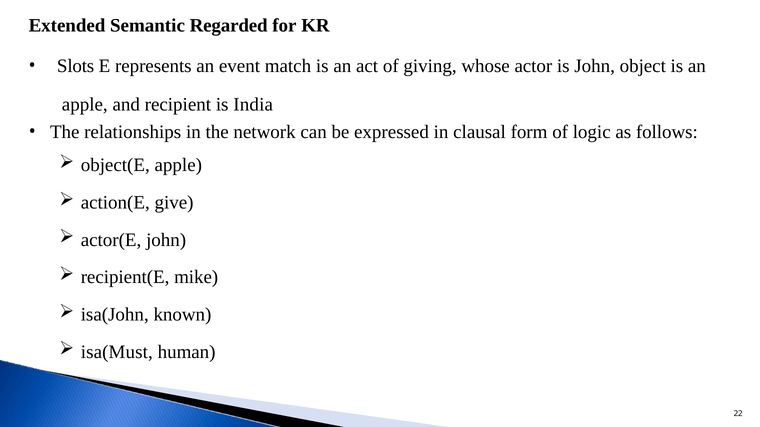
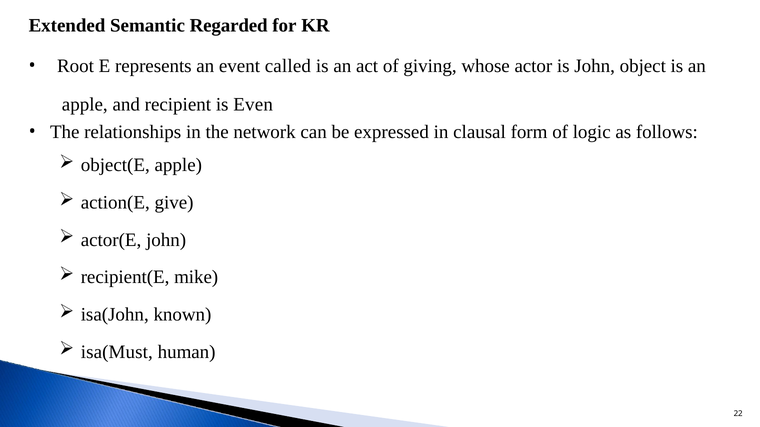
Slots: Slots -> Root
match: match -> called
India: India -> Even
